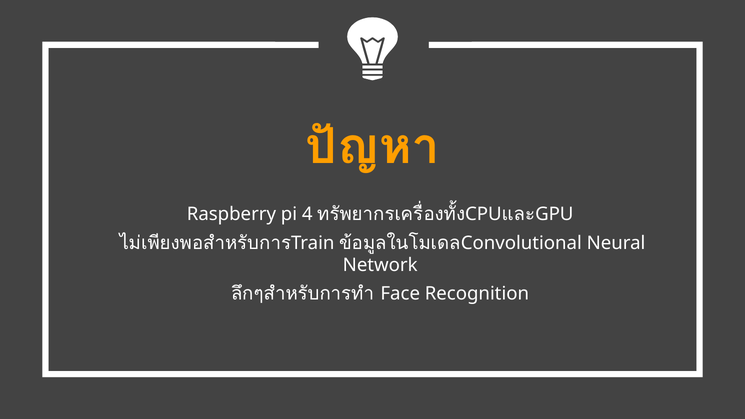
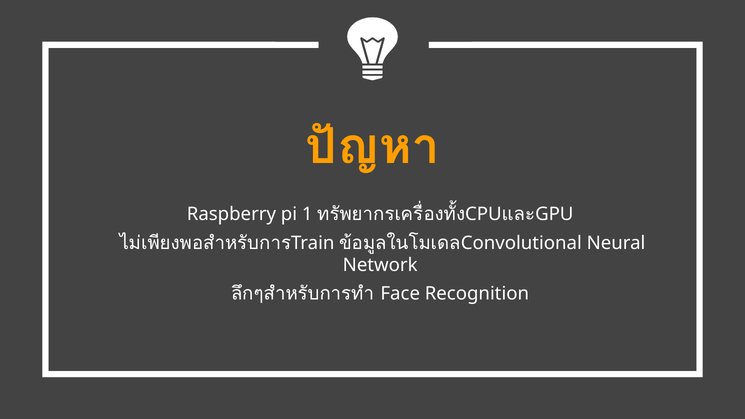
4: 4 -> 1
